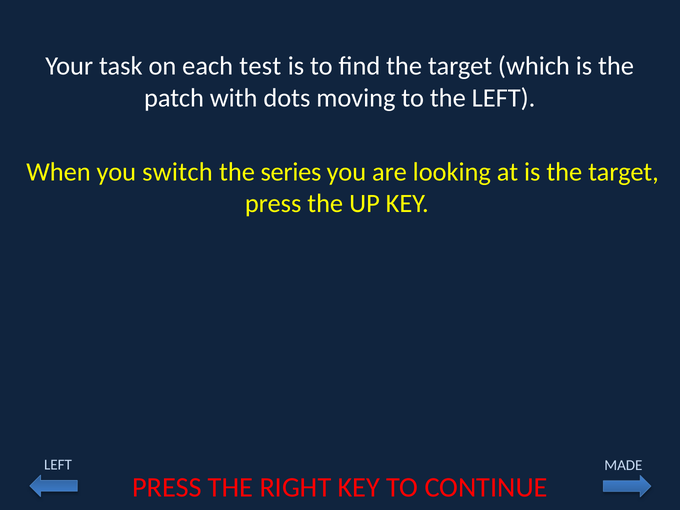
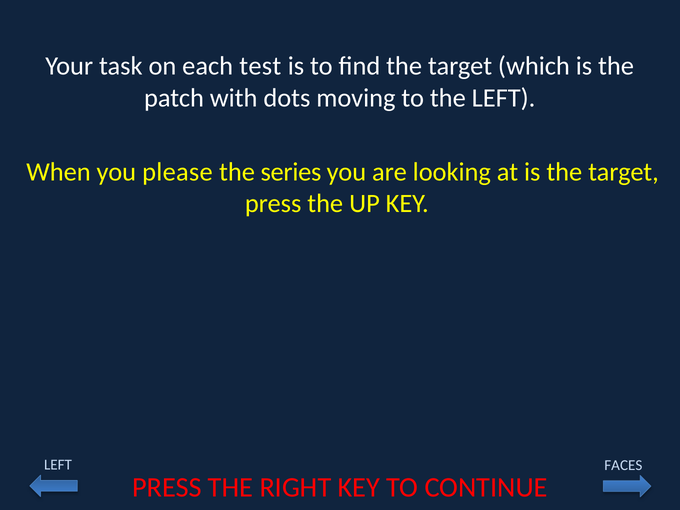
switch: switch -> please
MADE: MADE -> FACES
